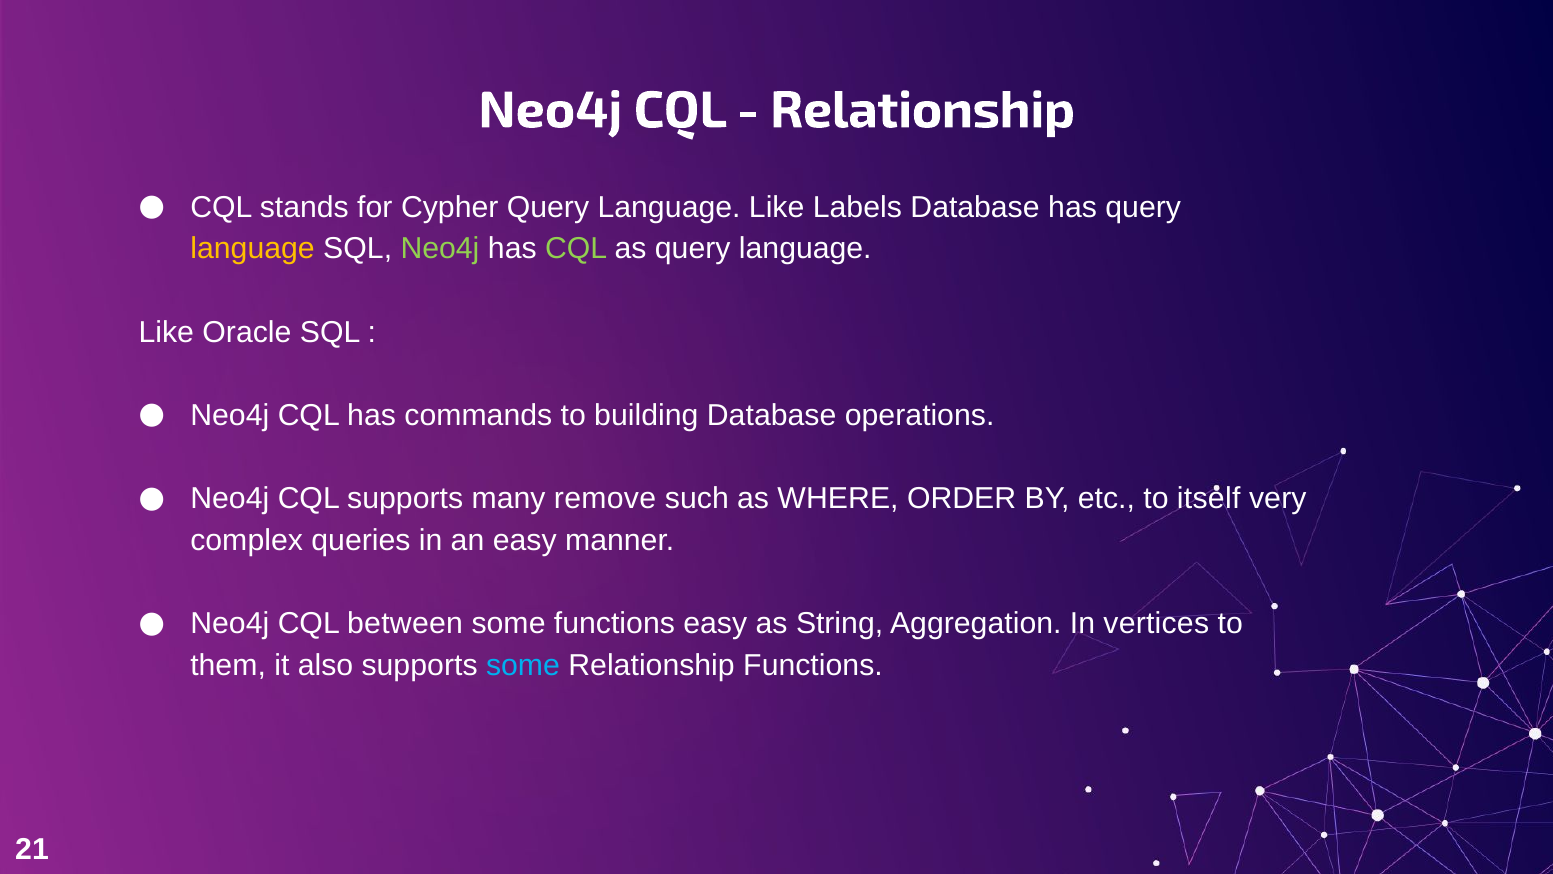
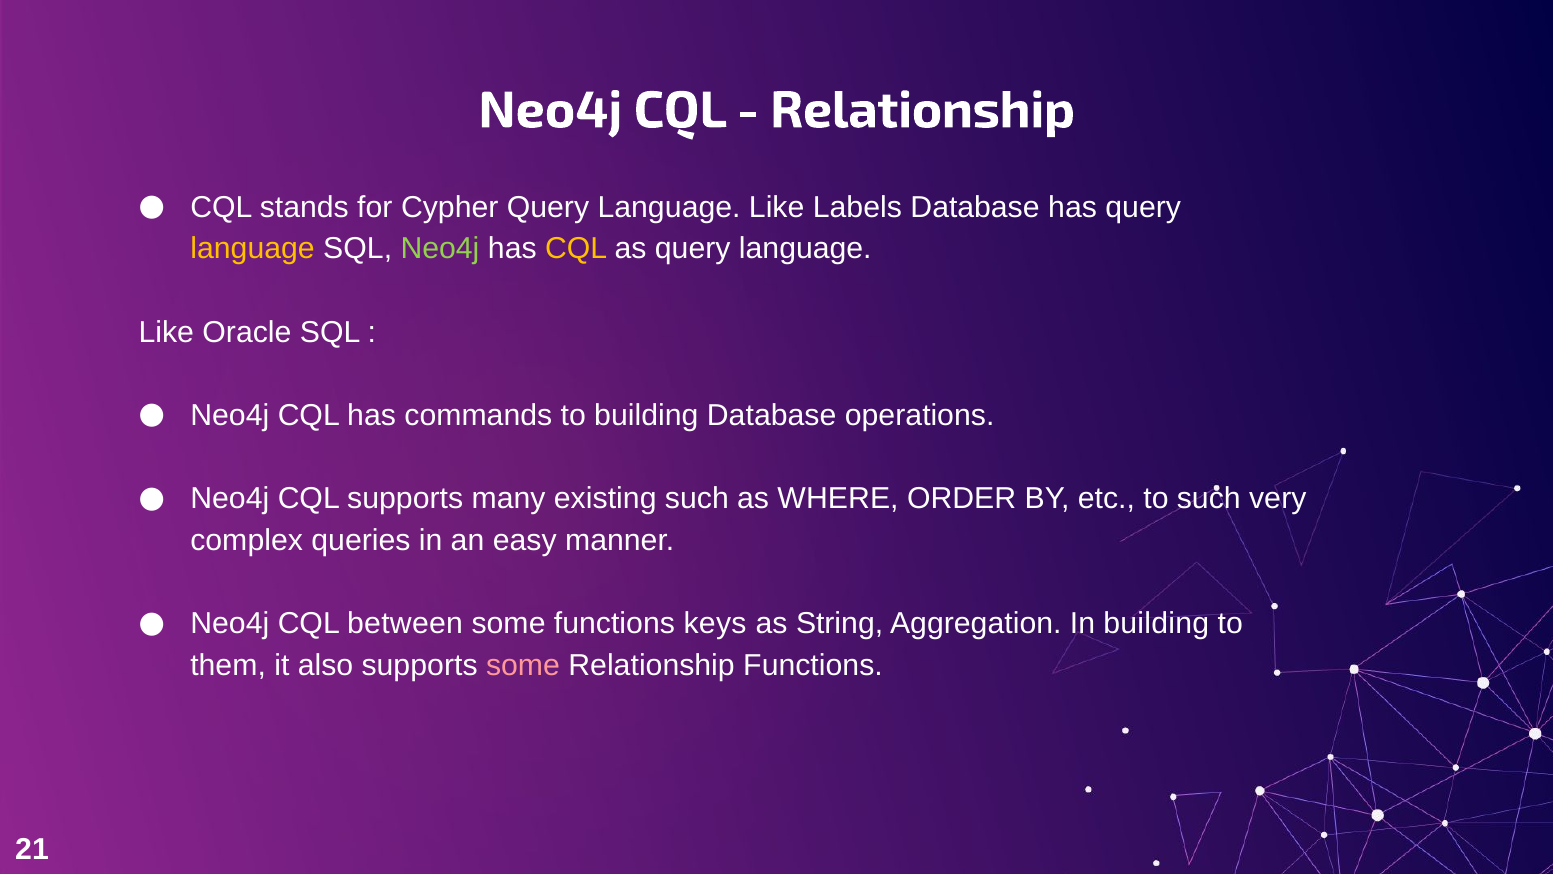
CQL at (576, 249) colour: light green -> yellow
remove: remove -> existing
to itself: itself -> such
functions easy: easy -> keys
In vertices: vertices -> building
some at (523, 665) colour: light blue -> pink
